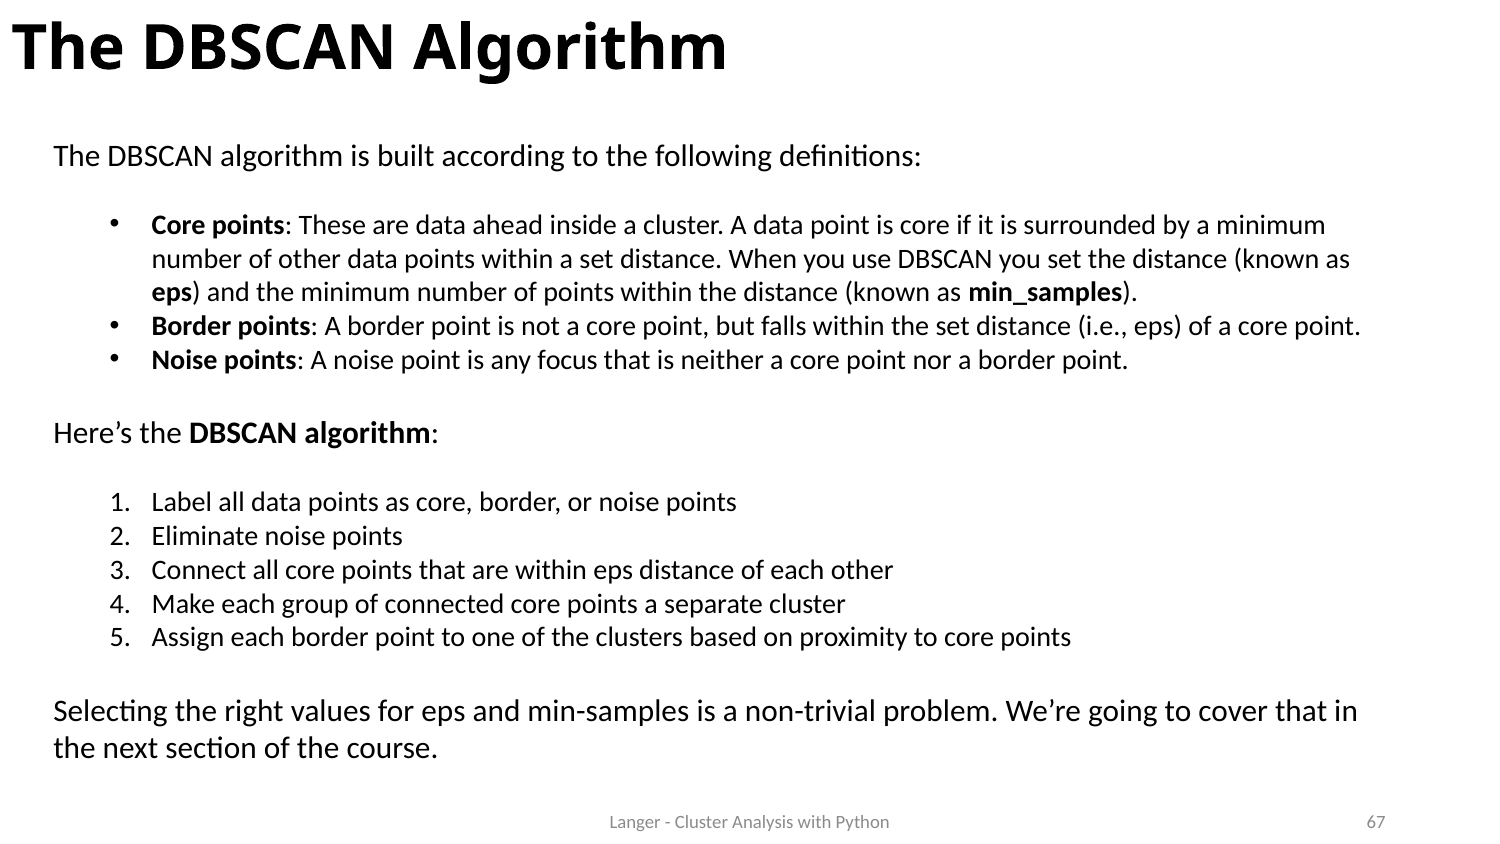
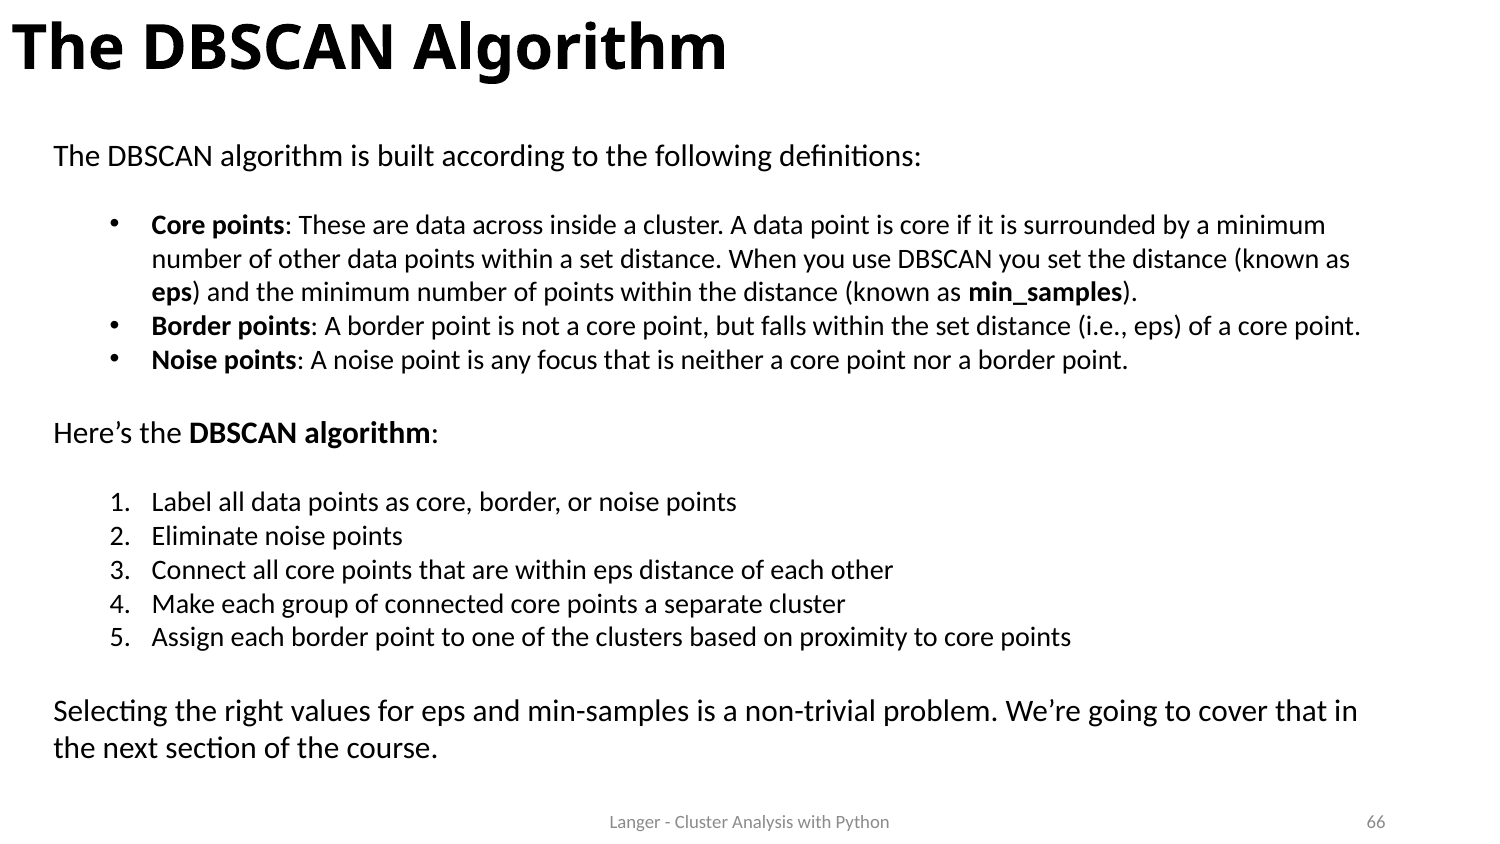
ahead: ahead -> across
67: 67 -> 66
